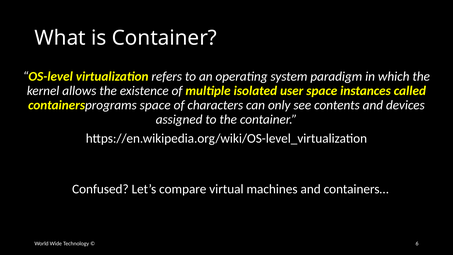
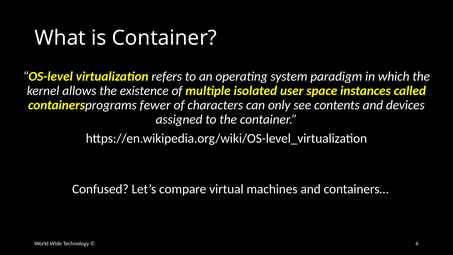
containersprograms space: space -> fewer
